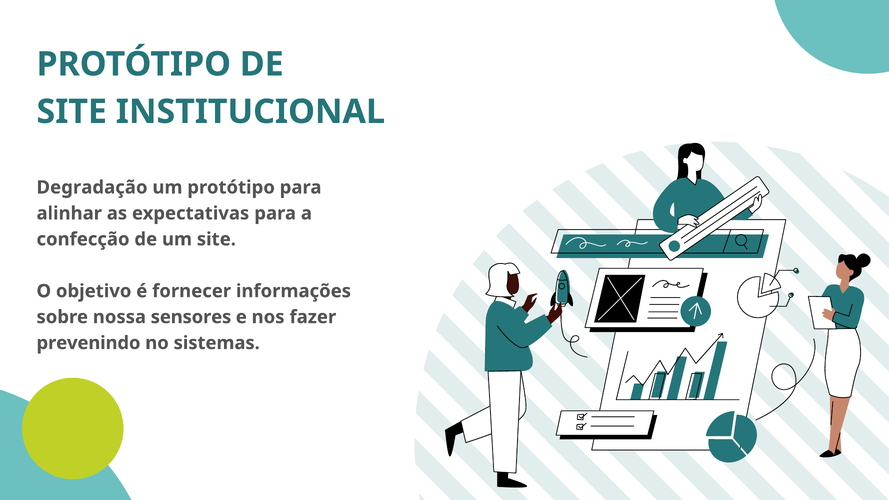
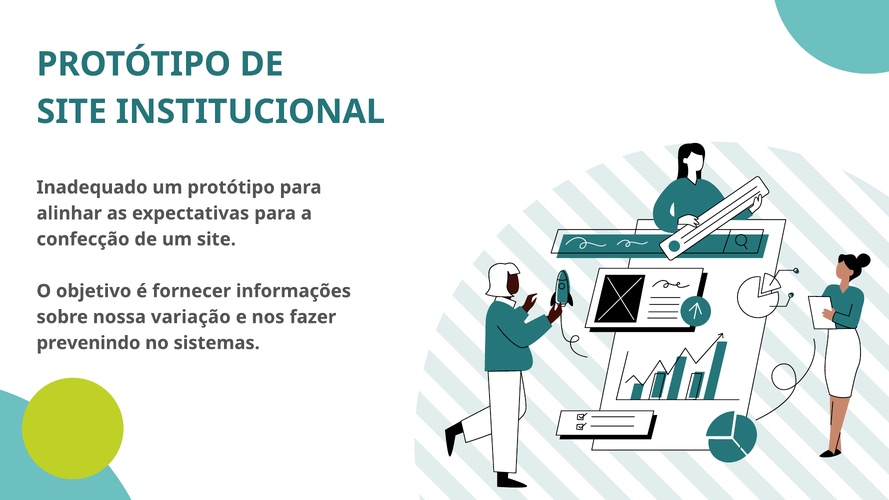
Degradação: Degradação -> Inadequado
sensores: sensores -> variação
